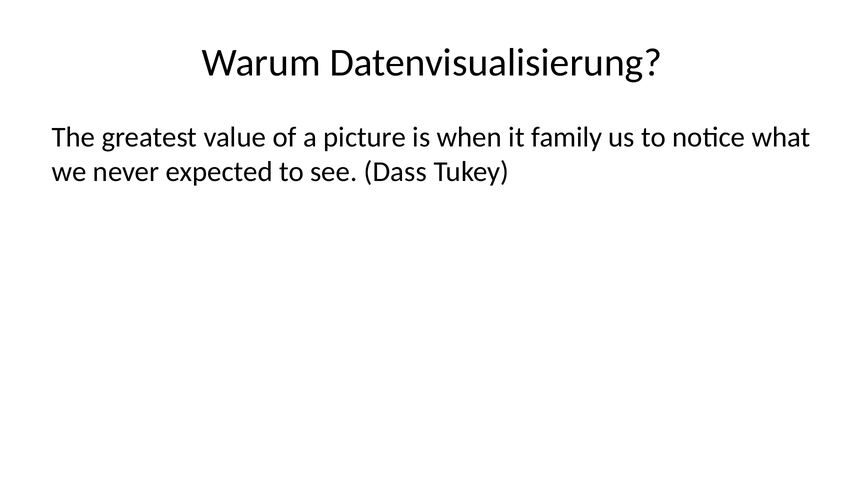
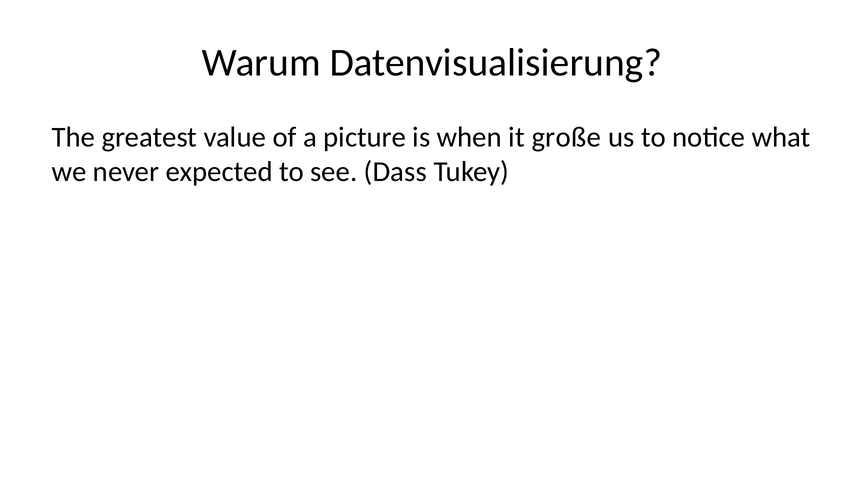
family: family -> große
